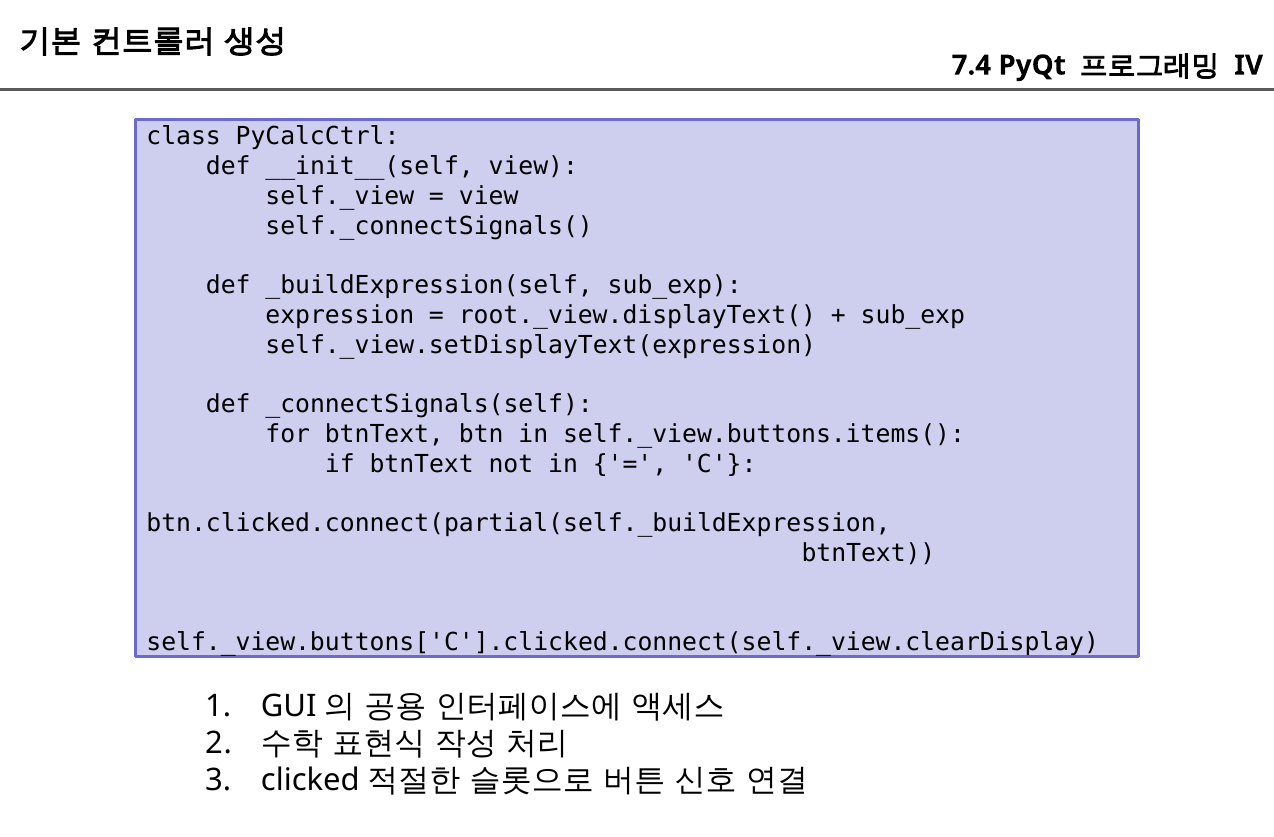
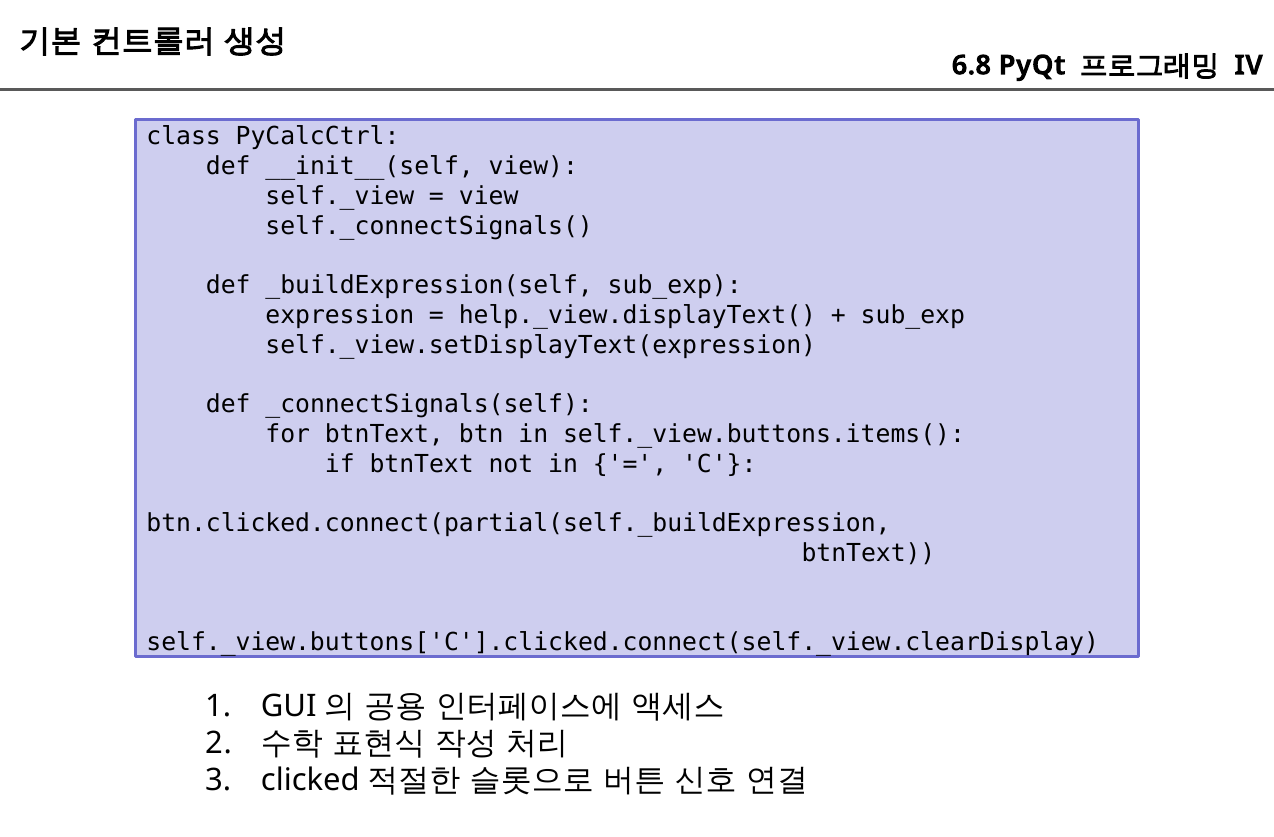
7.4: 7.4 -> 6.8
root._view.displayText(: root._view.displayText( -> help._view.displayText(
